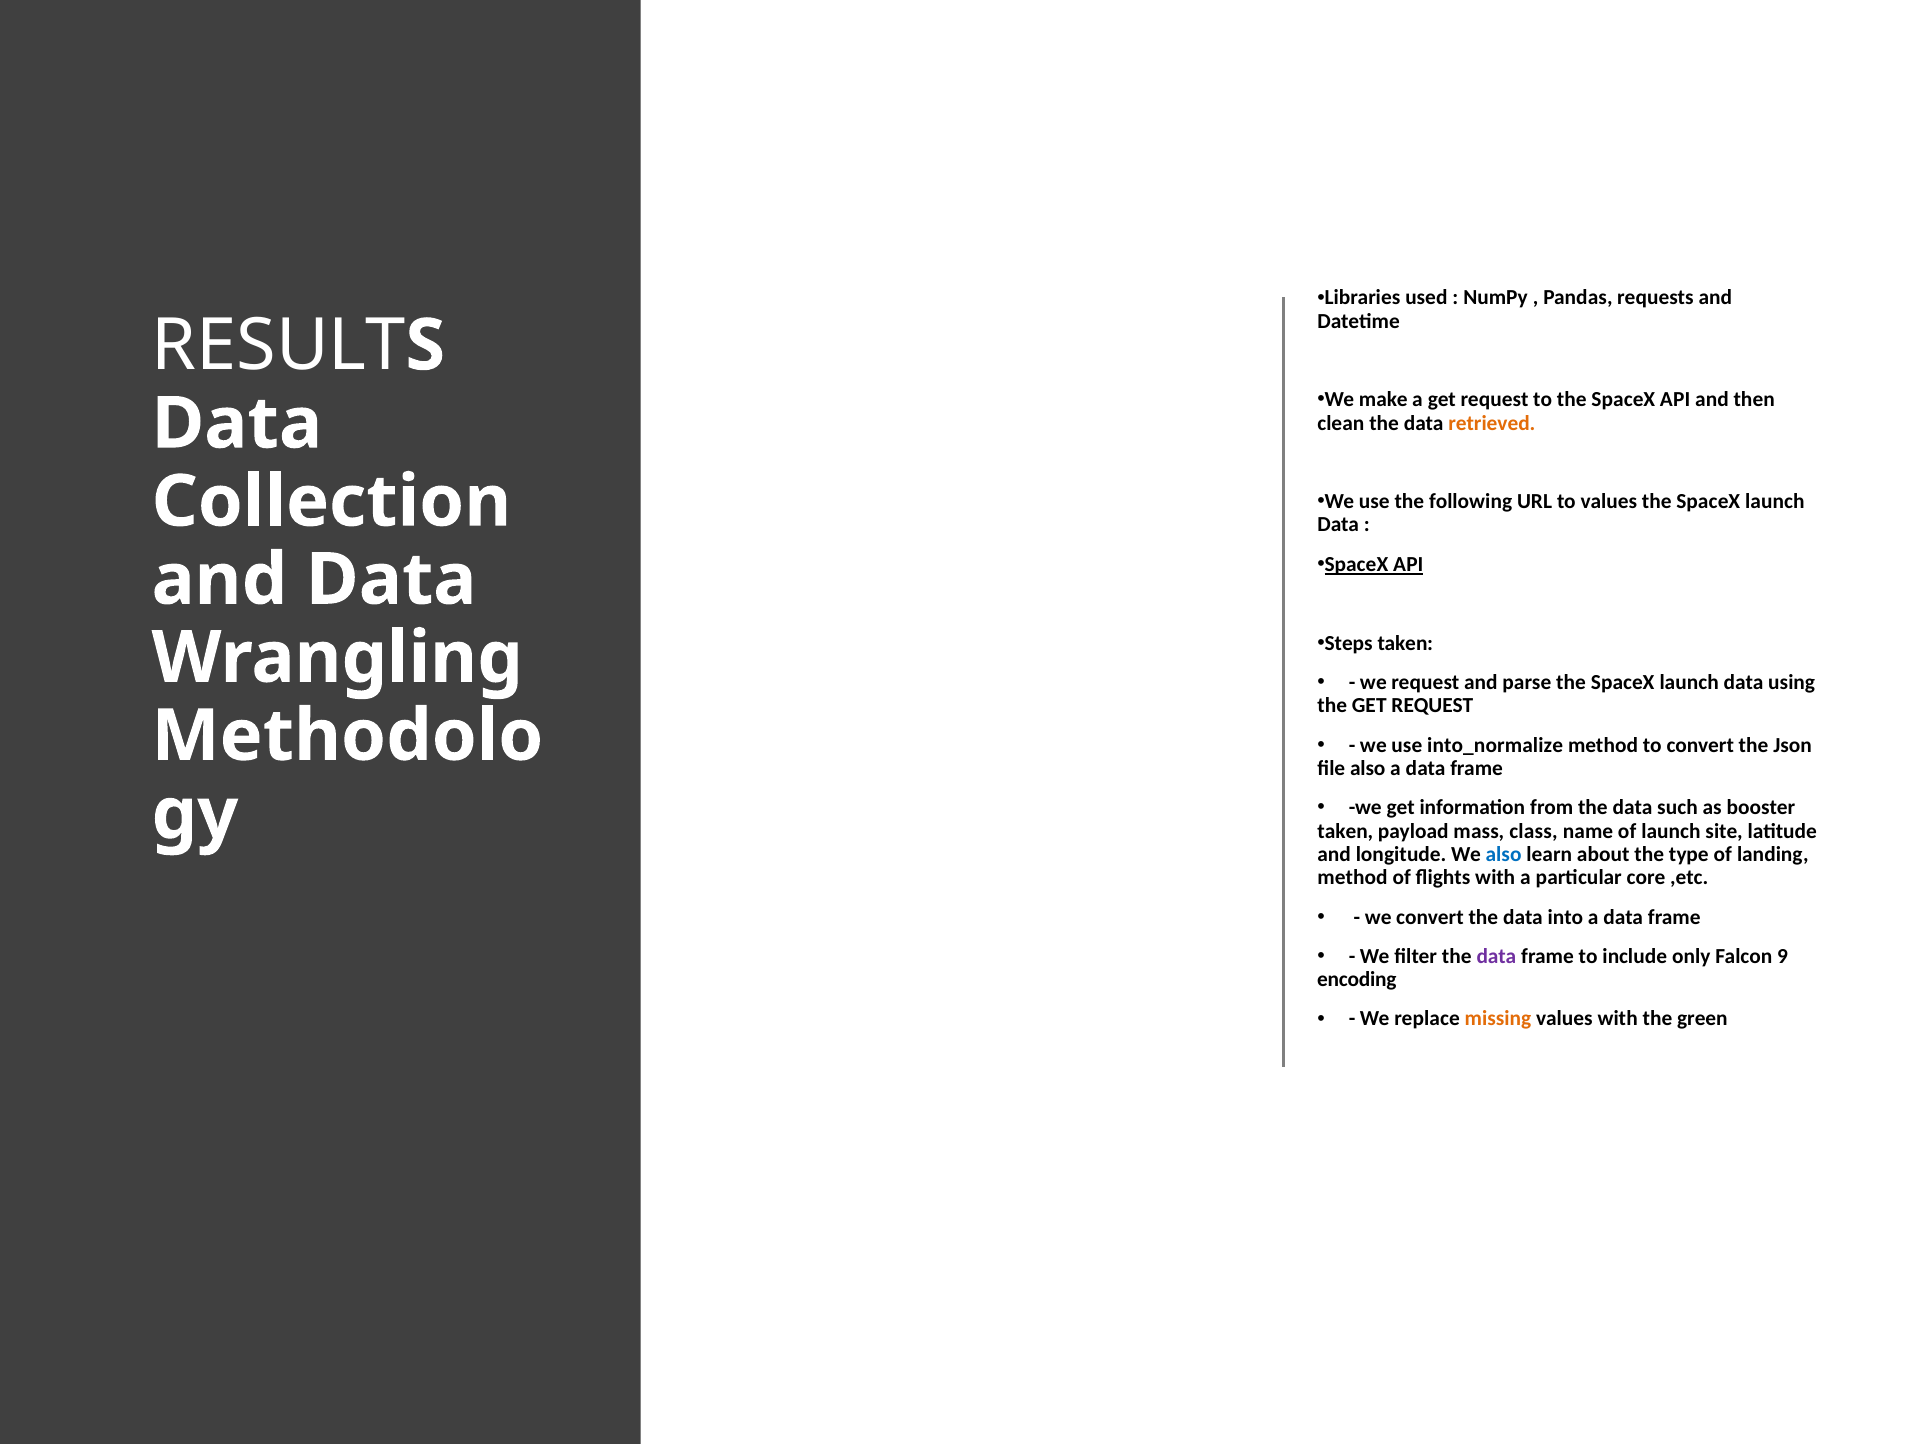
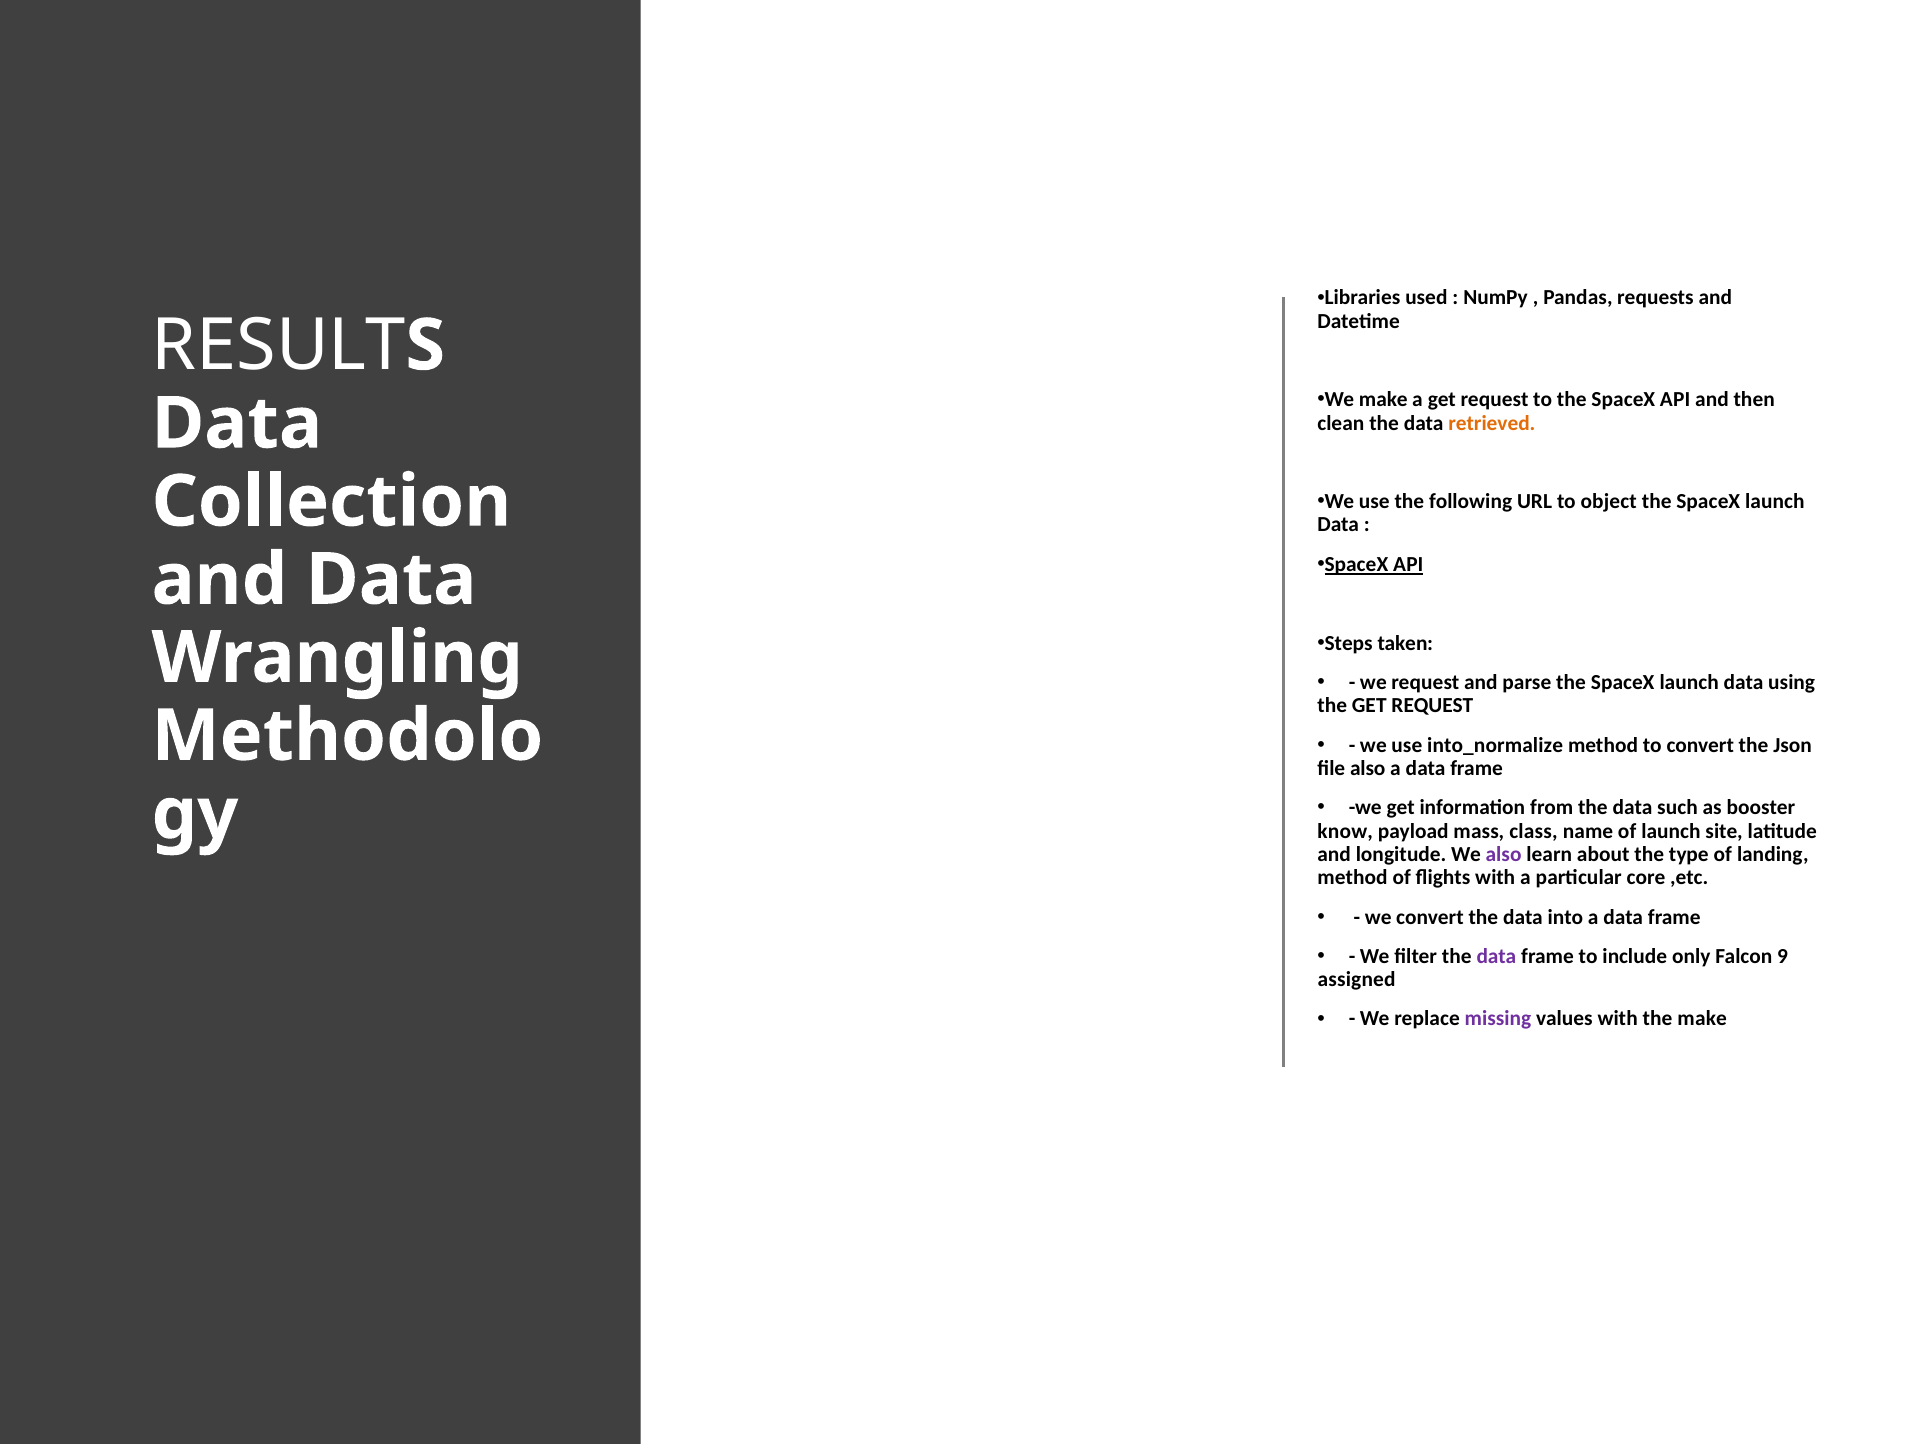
to values: values -> object
taken at (1345, 831): taken -> know
also at (1503, 854) colour: blue -> purple
encoding: encoding -> assigned
missing colour: orange -> purple
the green: green -> make
